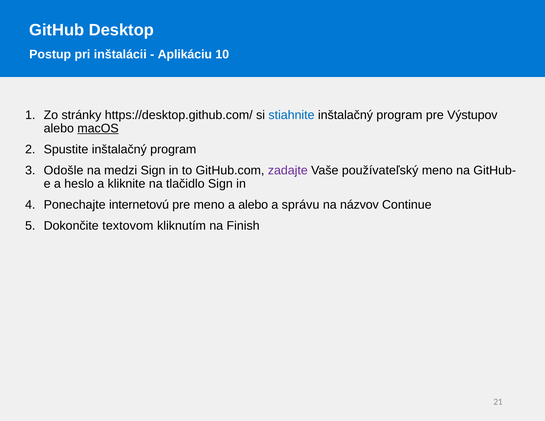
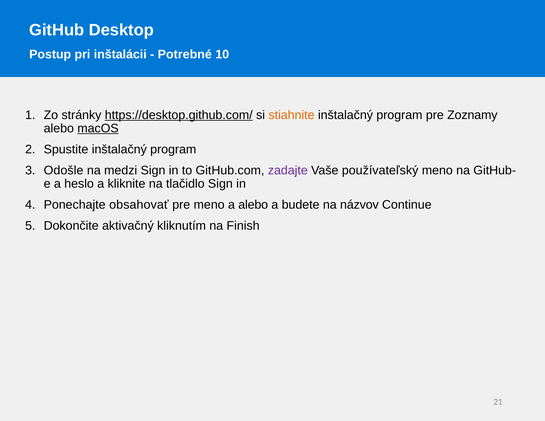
Aplikáciu: Aplikáciu -> Potrebné
https://desktop.github.com/ underline: none -> present
stiahnite colour: blue -> orange
Výstupov: Výstupov -> Zoznamy
internetovú: internetovú -> obsahovať
správu: správu -> budete
textovom: textovom -> aktivačný
